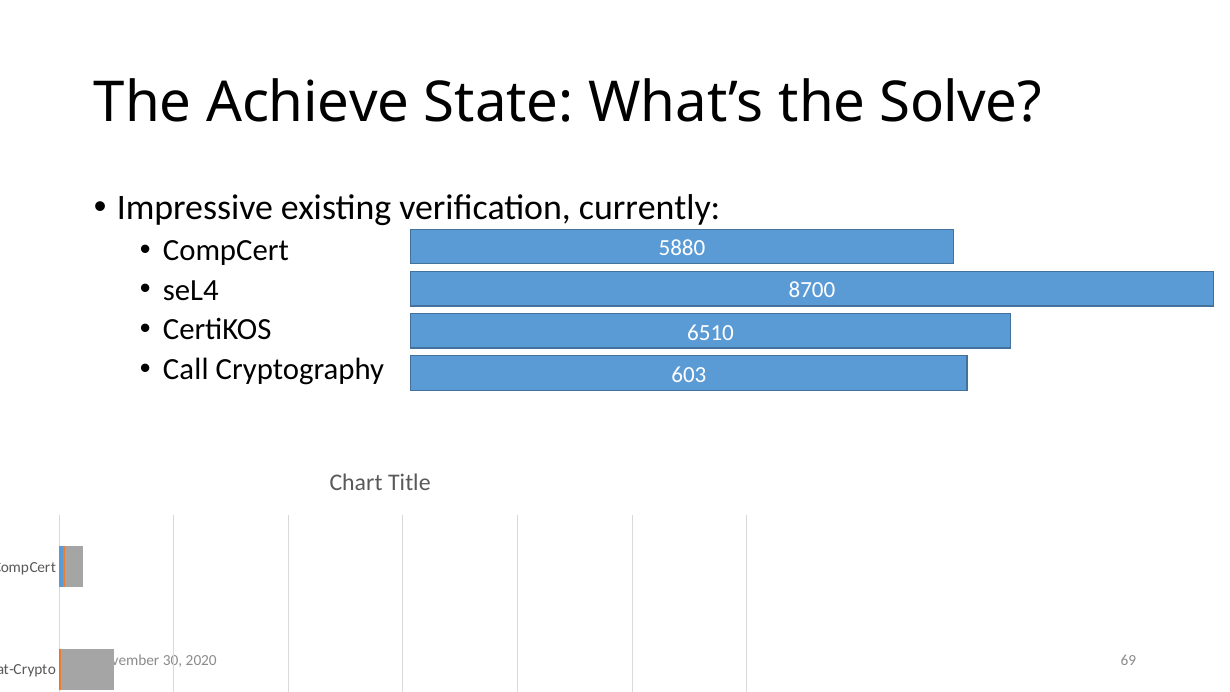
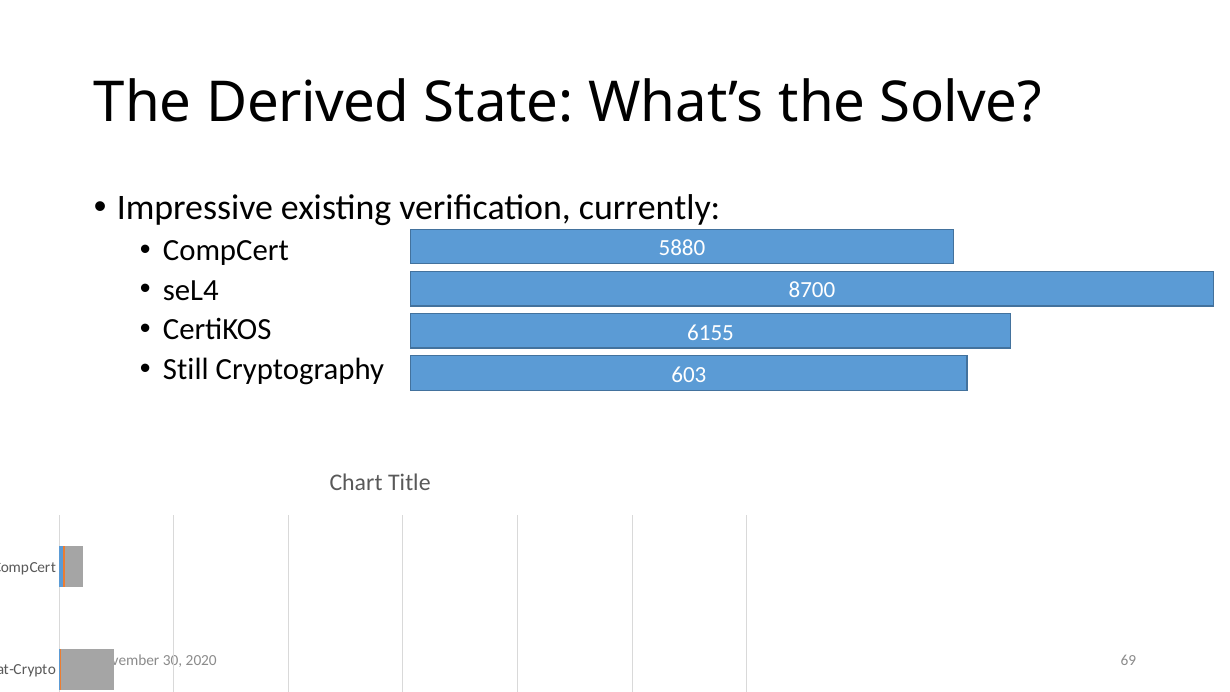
Achieve: Achieve -> Derived
6510: 6510 -> 6155
Call: Call -> Still
